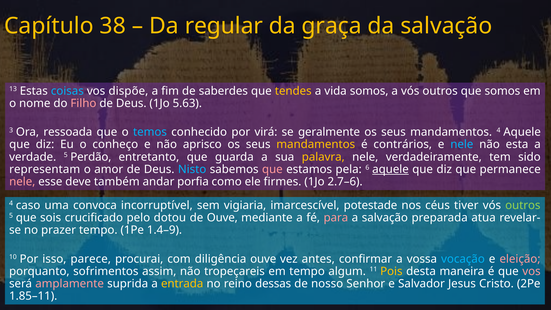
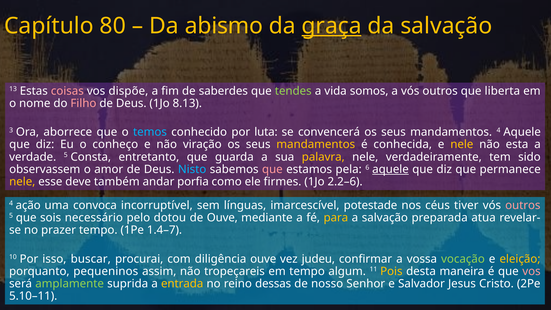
38: 38 -> 80
regular: regular -> abismo
graça underline: none -> present
coisas colour: light blue -> pink
tendes colour: yellow -> light green
que somos: somos -> liberta
5.63: 5.63 -> 8.13
ressoada: ressoada -> aborrece
virá: virá -> luta
geralmente: geralmente -> convencerá
aprisco: aprisco -> viração
contrários: contrários -> conhecida
nele at (462, 145) colour: light blue -> yellow
Perdão: Perdão -> Consta
representam: representam -> observassem
nele at (22, 182) colour: pink -> yellow
2.7–6: 2.7–6 -> 2.2–6
caso: caso -> ação
vigiaria: vigiaria -> línguas
outros at (523, 205) colour: light green -> pink
crucificado: crucificado -> necessário
para colour: pink -> yellow
1.4–9: 1.4–9 -> 1.4–7
parece: parece -> buscar
antes: antes -> judeu
vocação colour: light blue -> light green
eleição colour: pink -> yellow
sofrimentos: sofrimentos -> pequeninos
amplamente colour: pink -> light green
1.85–11: 1.85–11 -> 5.10–11
